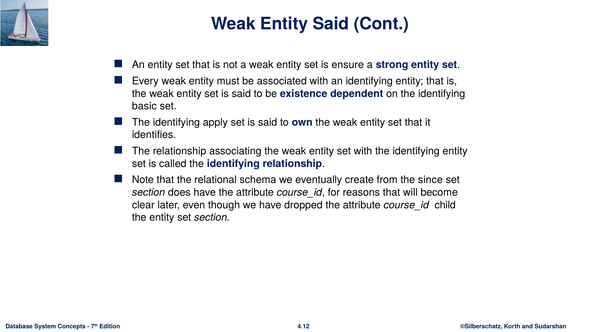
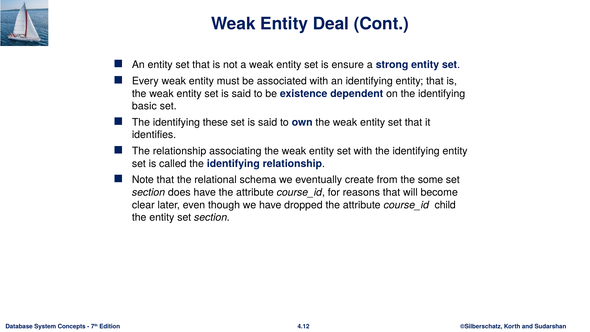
Entity Said: Said -> Deal
apply: apply -> these
since: since -> some
